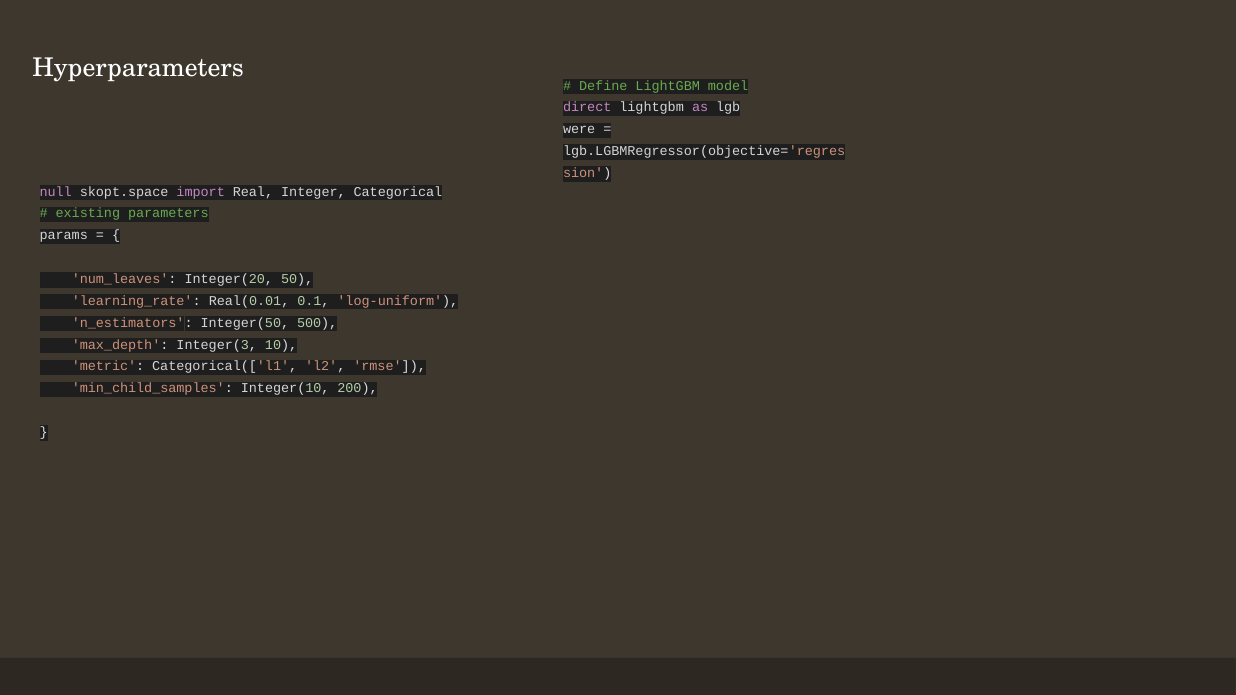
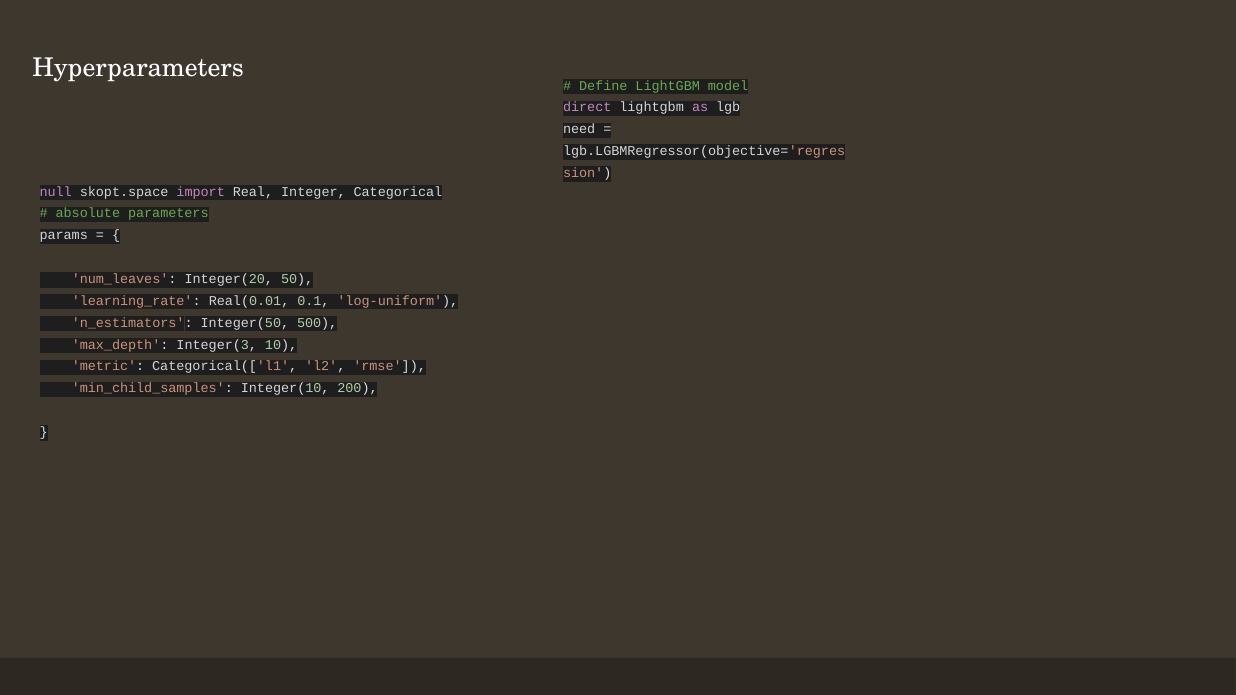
were: were -> need
existing: existing -> absolute
